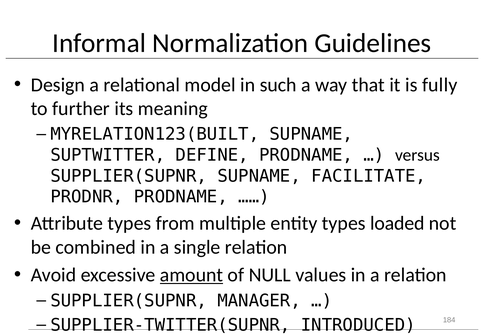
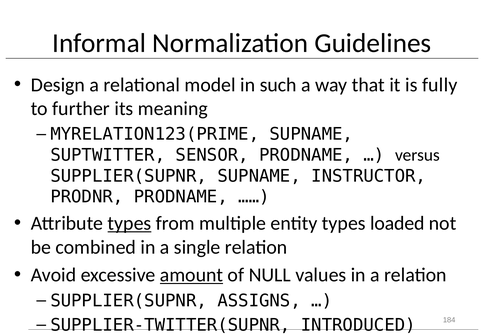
MYRELATION123(BUILT: MYRELATION123(BUILT -> MYRELATION123(PRIME
DEFINE: DEFINE -> SENSOR
FACILITATE: FACILITATE -> INSTRUCTOR
types at (129, 223) underline: none -> present
MANAGER: MANAGER -> ASSIGNS
